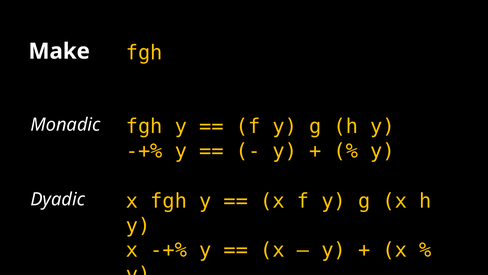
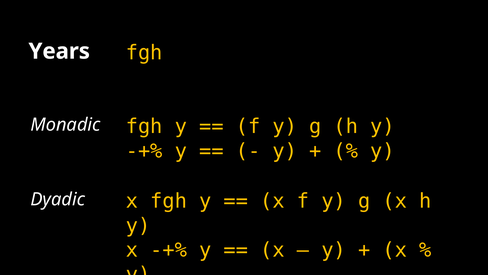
Make: Make -> Years
